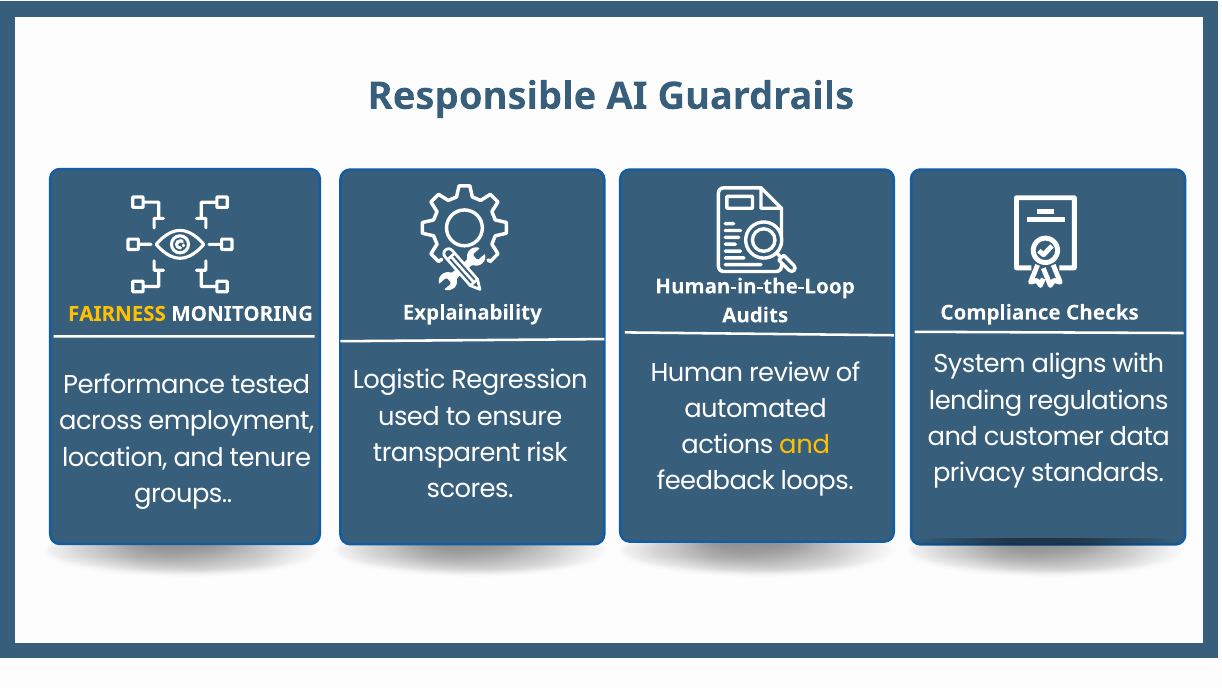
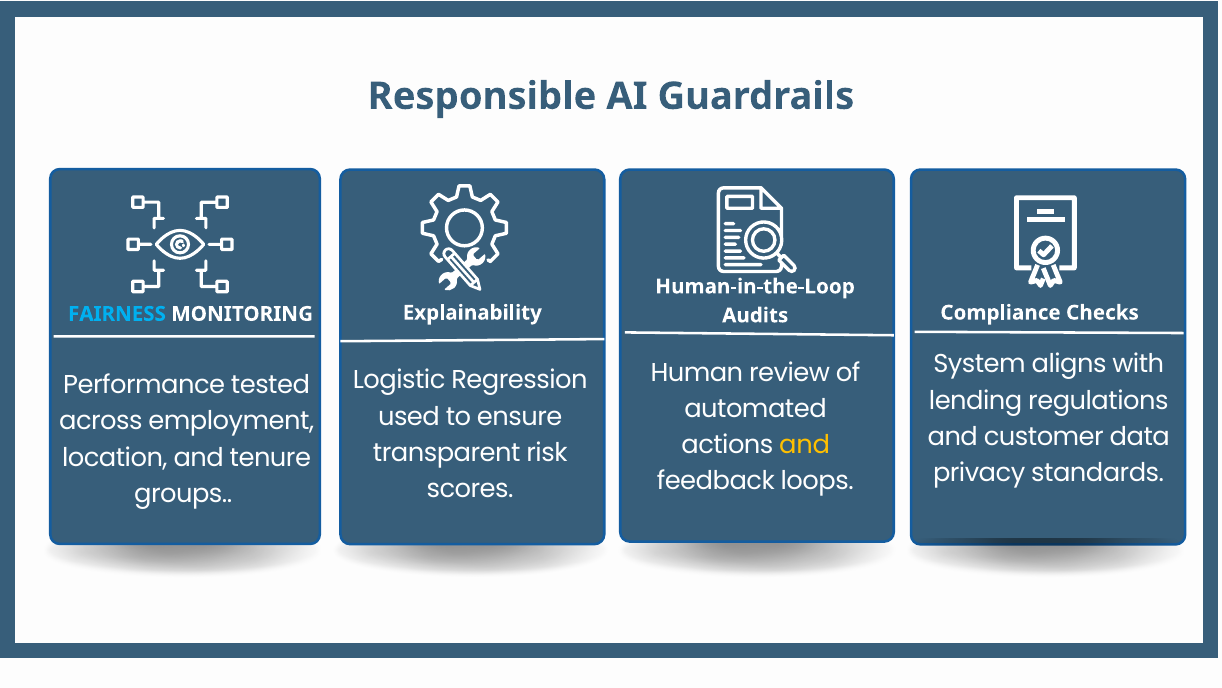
FAIRNESS colour: yellow -> light blue
